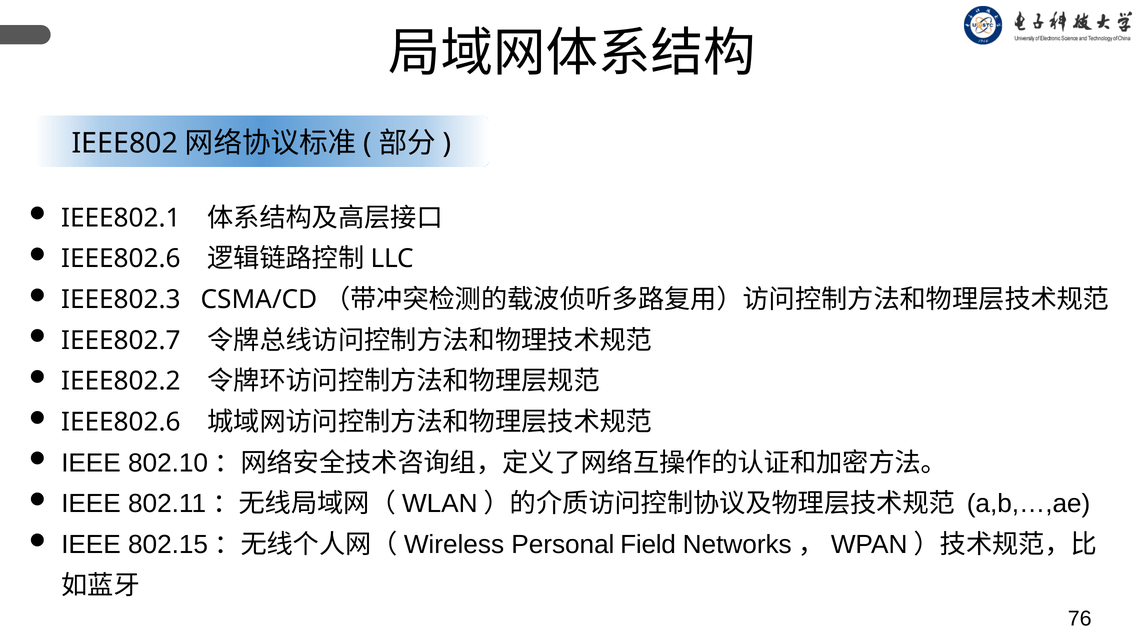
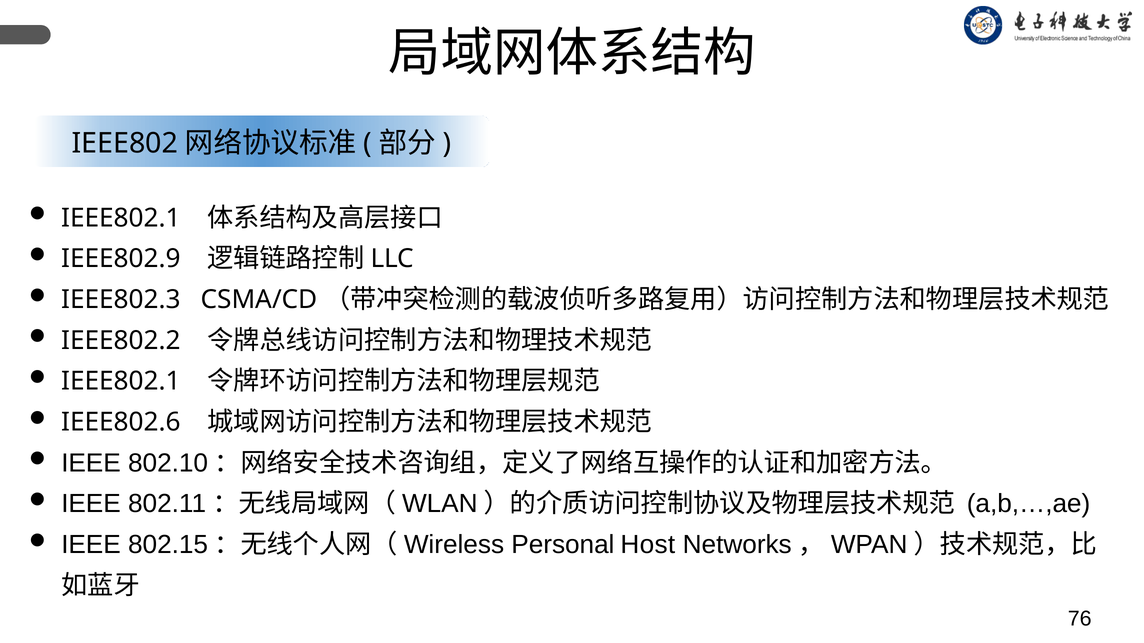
IEEE802.6 at (121, 259): IEEE802.6 -> IEEE802.9
IEEE802.7: IEEE802.7 -> IEEE802.2
IEEE802.2 at (121, 382): IEEE802.2 -> IEEE802.1
Field: Field -> Host
